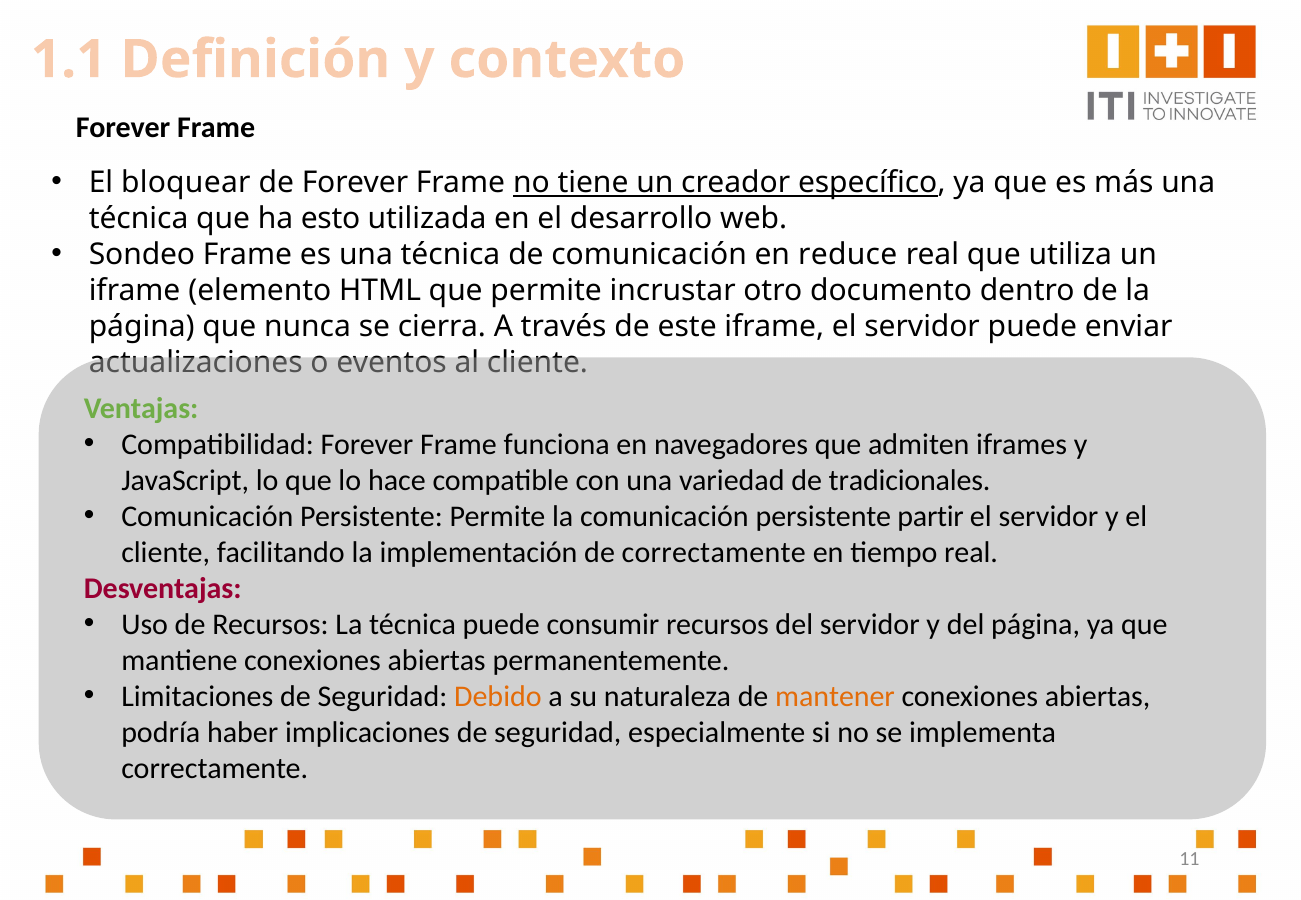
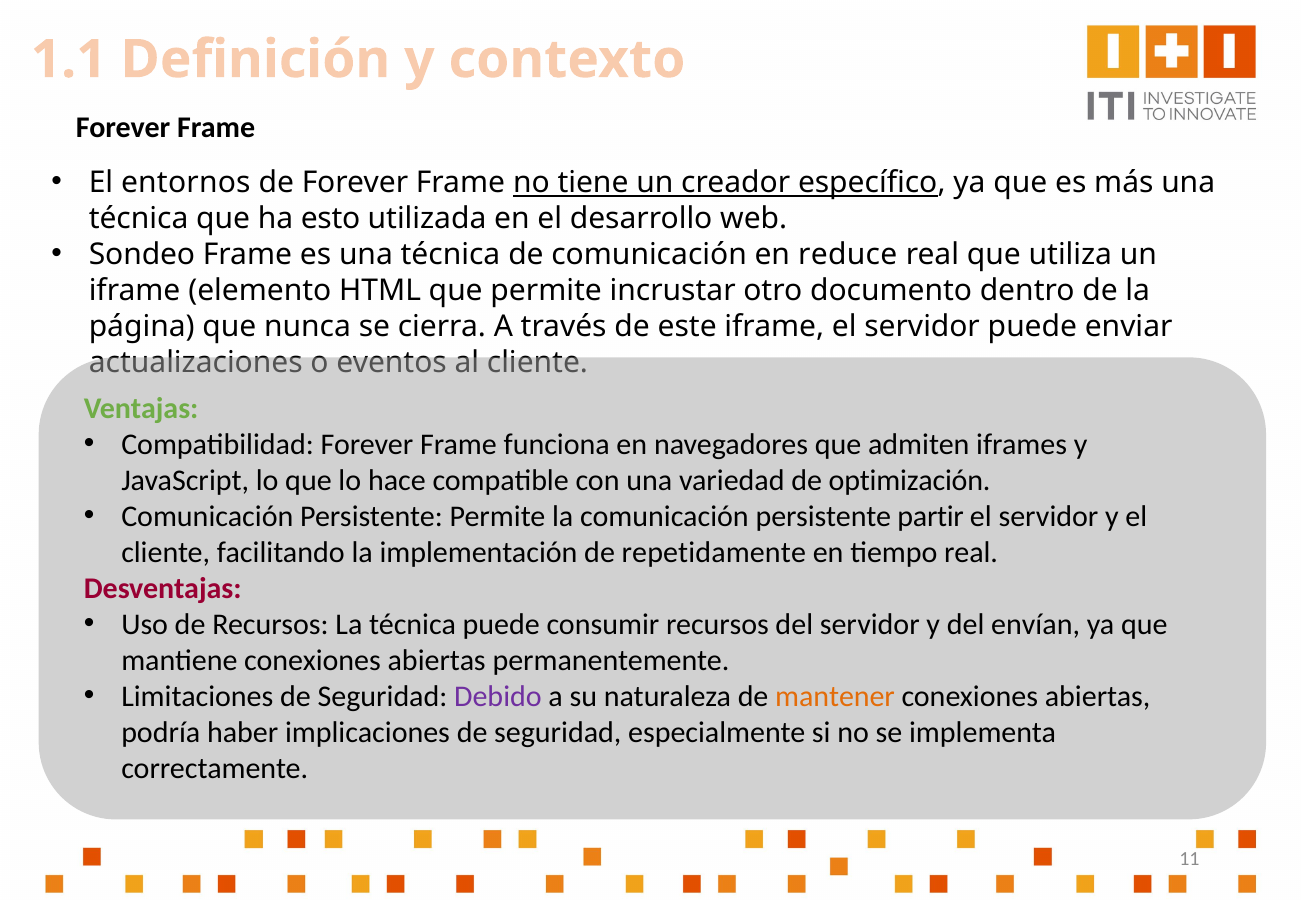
bloquear: bloquear -> entornos
tradicionales: tradicionales -> optimización
de correctamente: correctamente -> repetidamente
del página: página -> envían
Debido colour: orange -> purple
